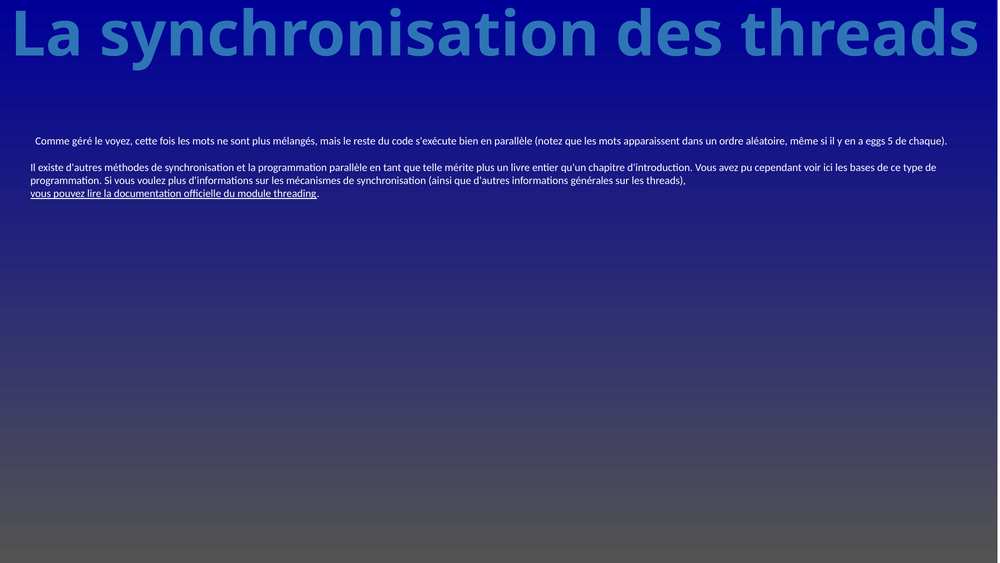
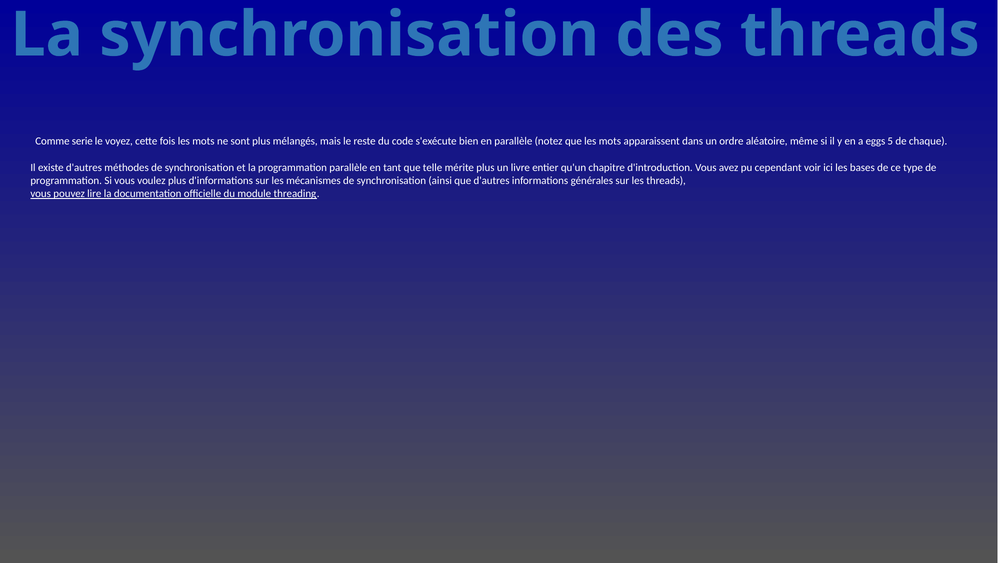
géré: géré -> serie
